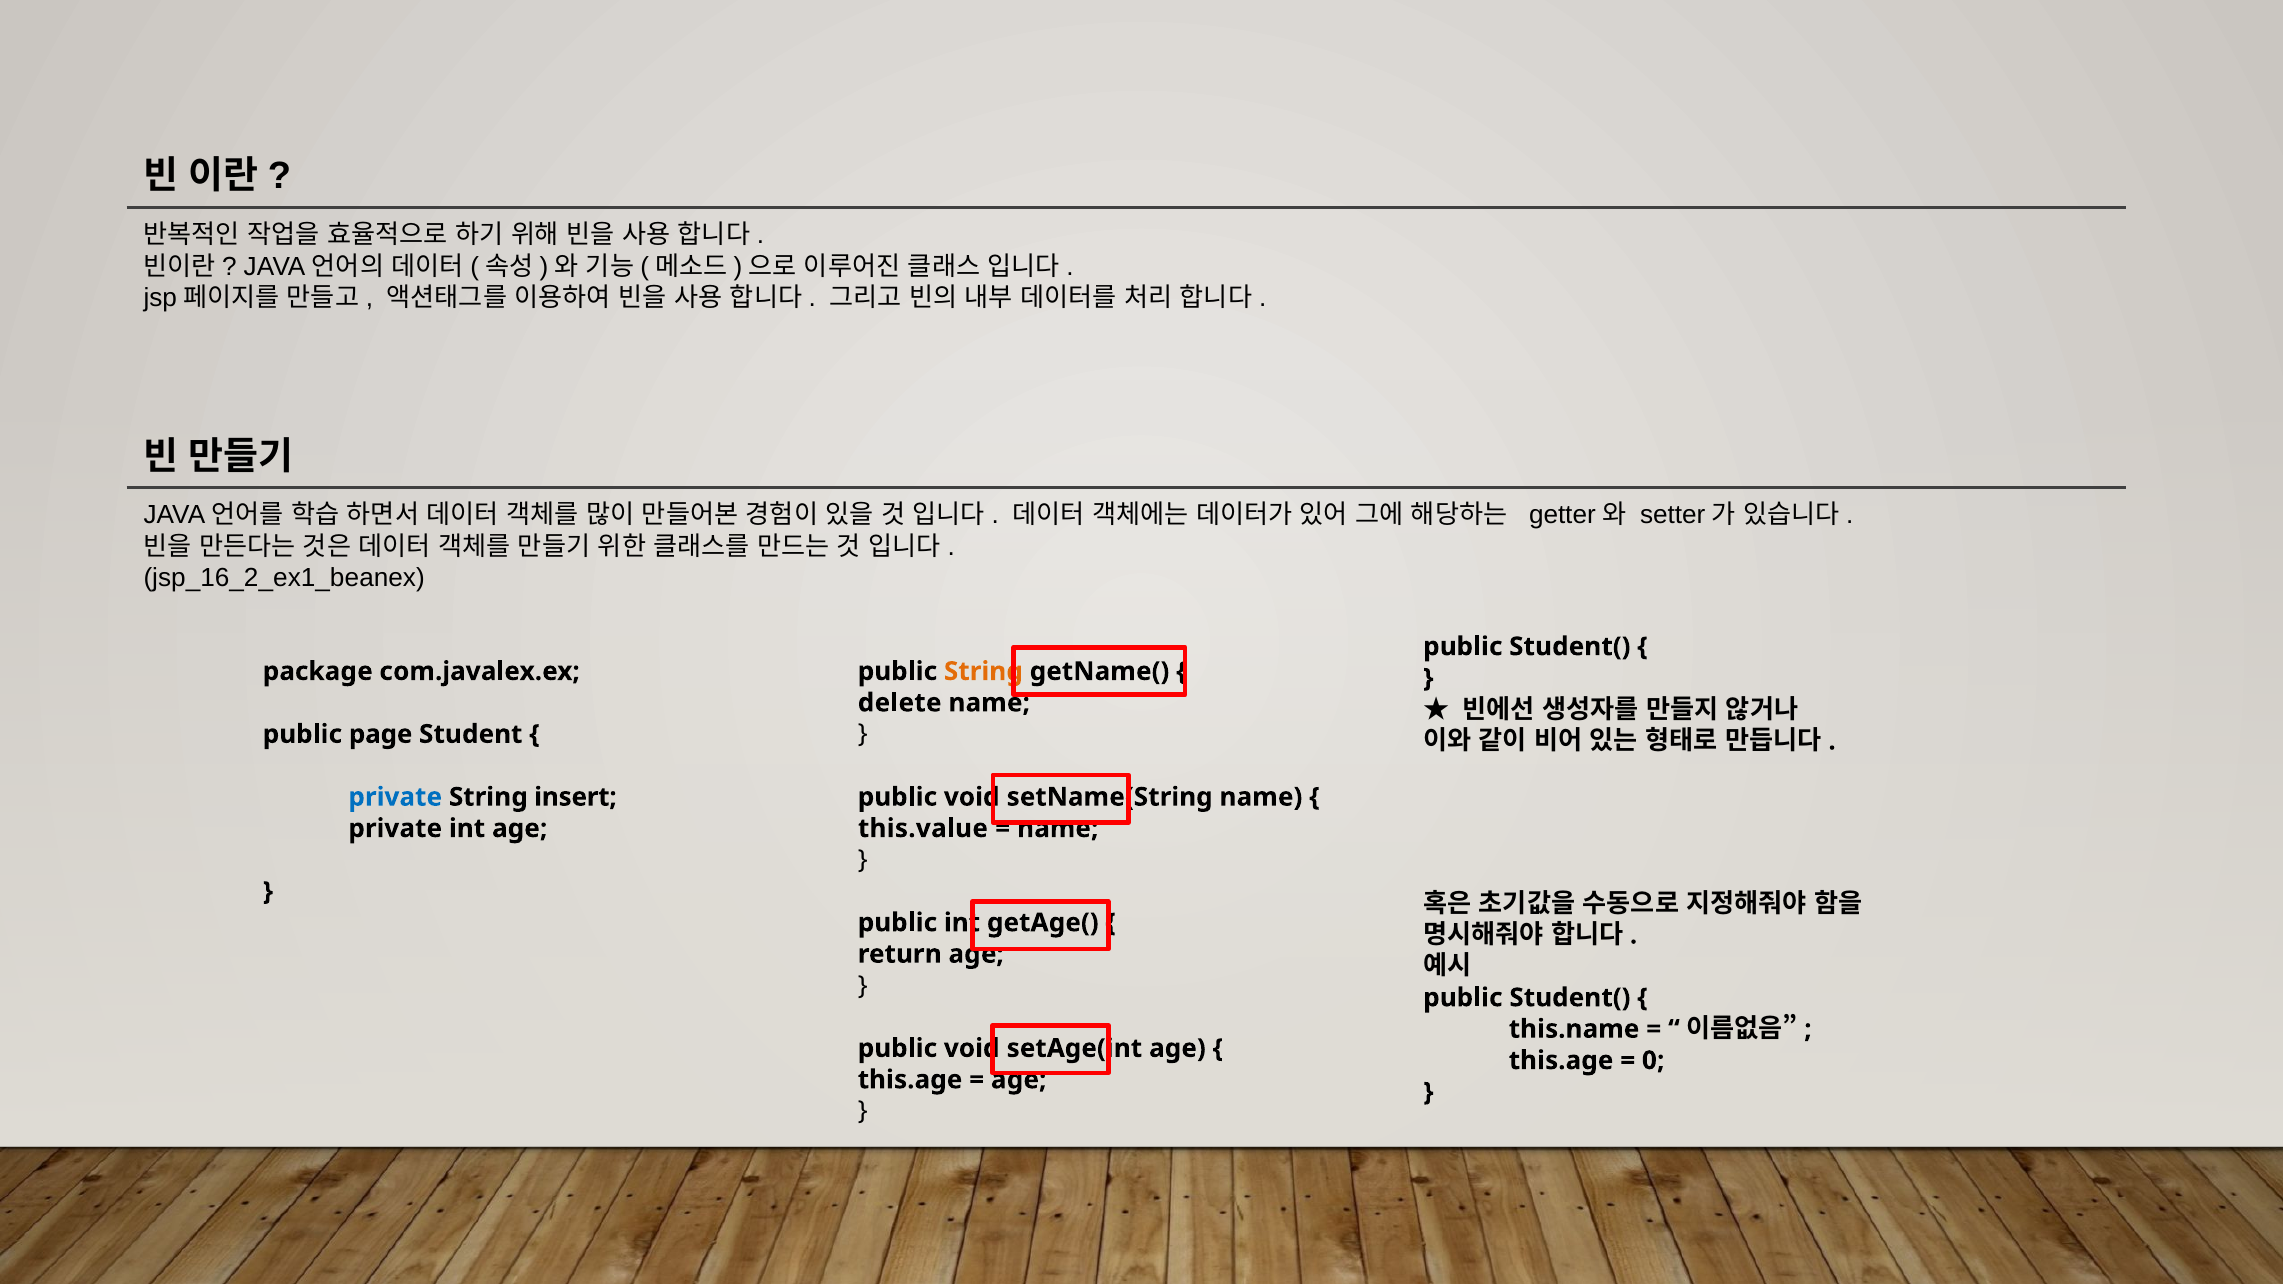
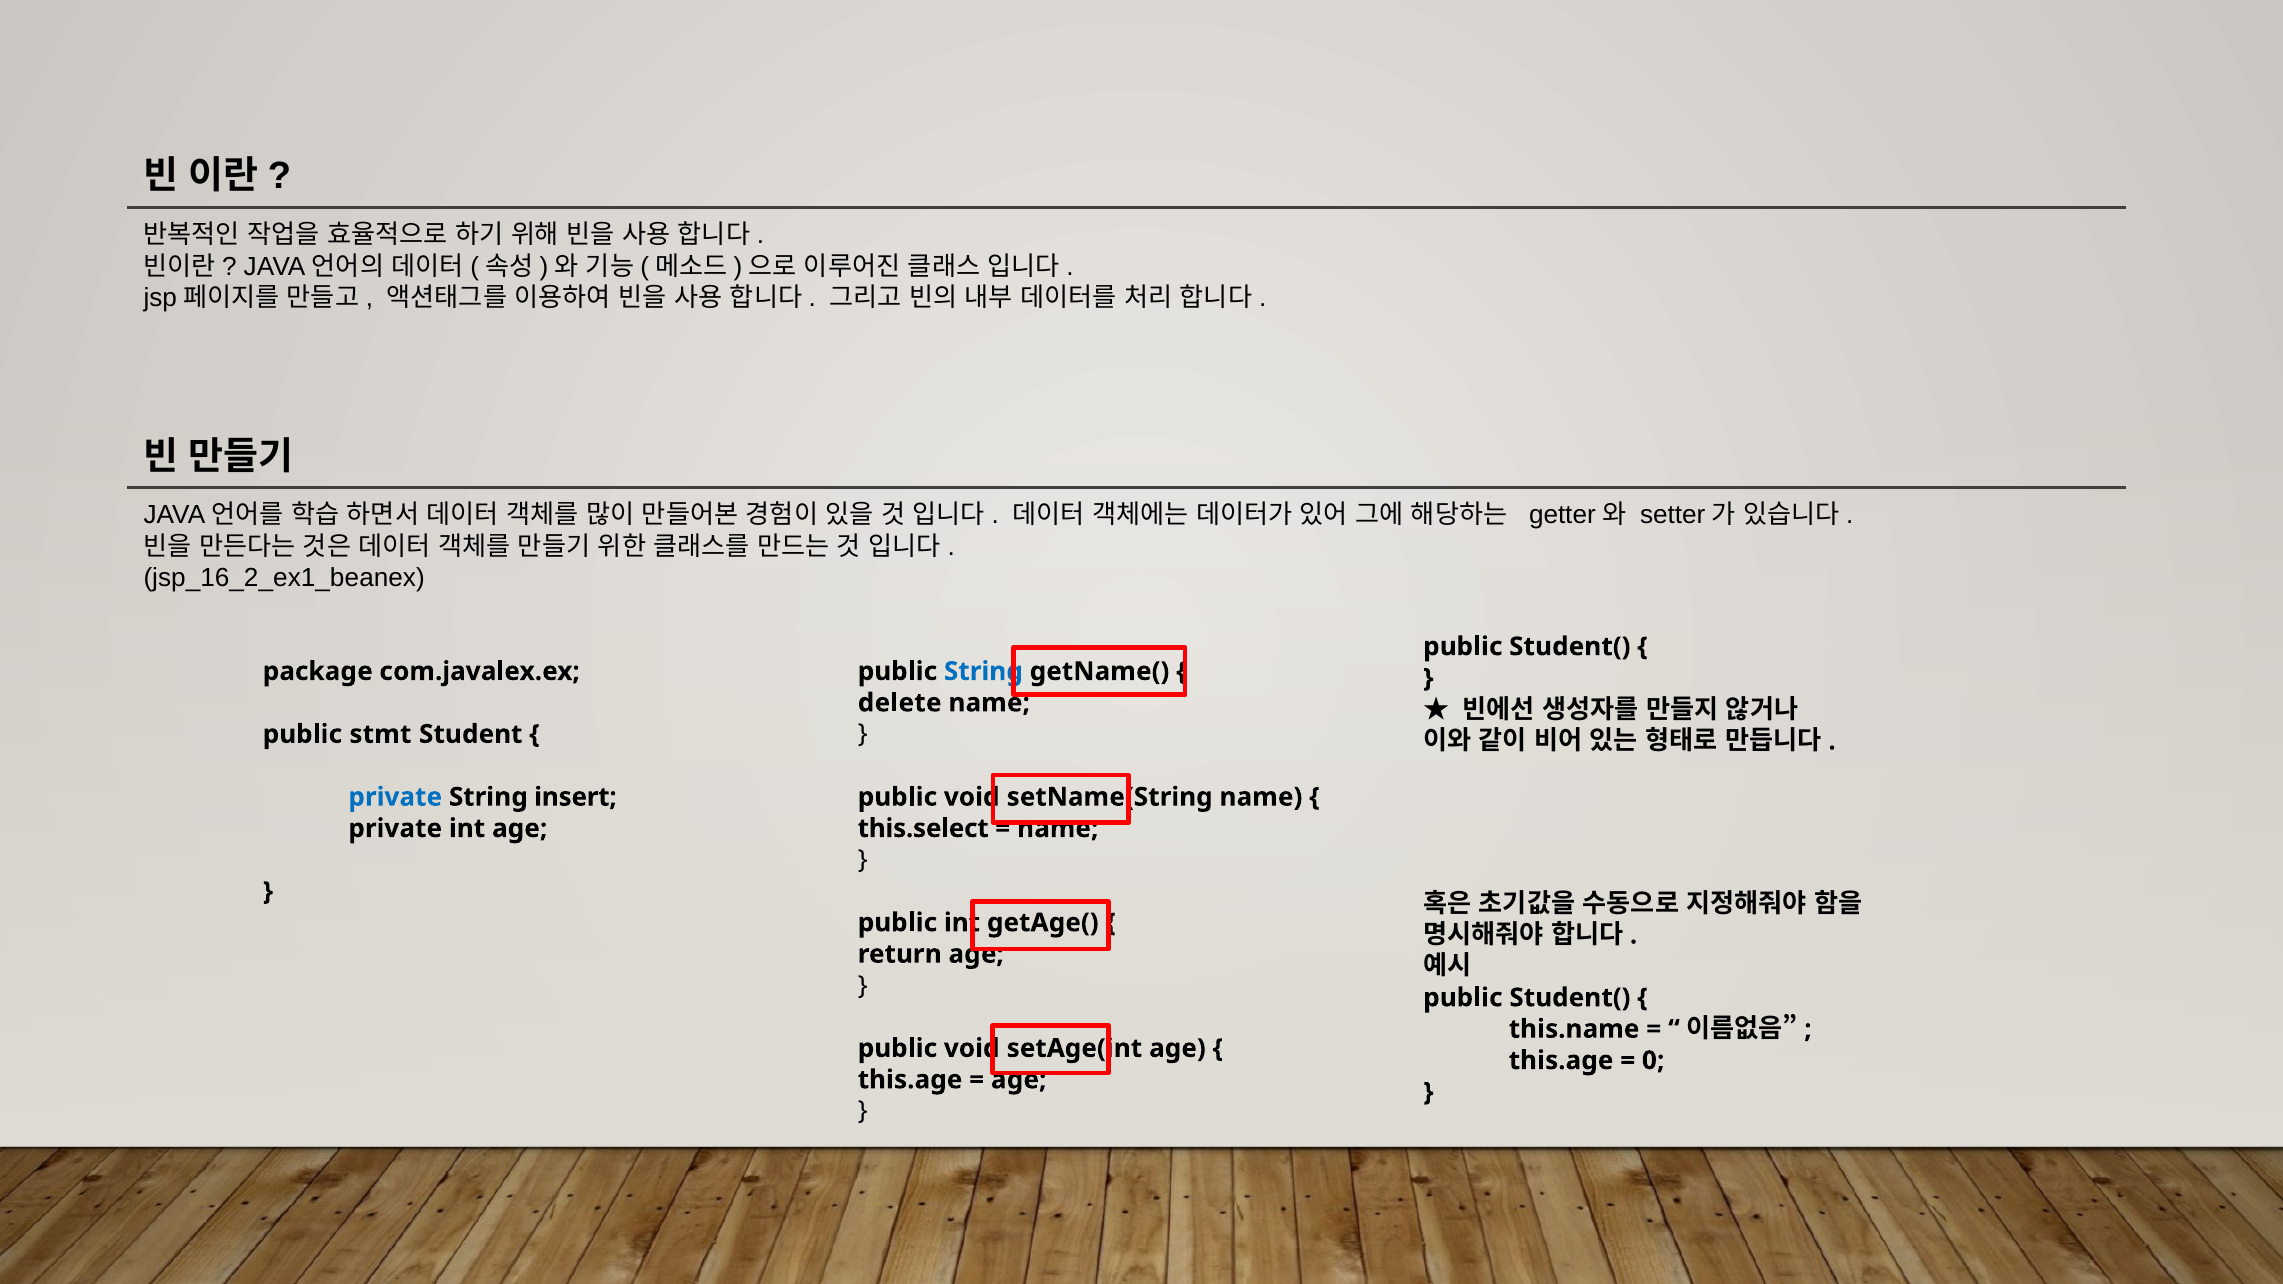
String at (983, 671) colour: orange -> blue
page: page -> stmt
this.value: this.value -> this.select
